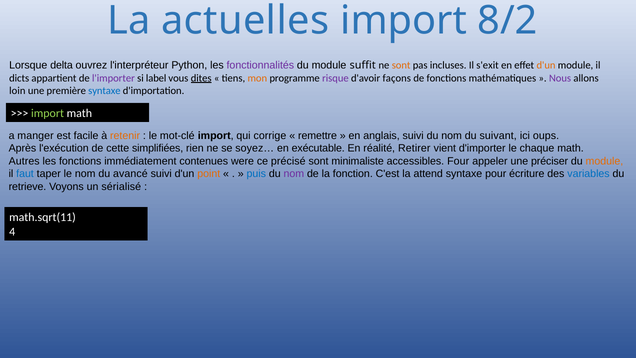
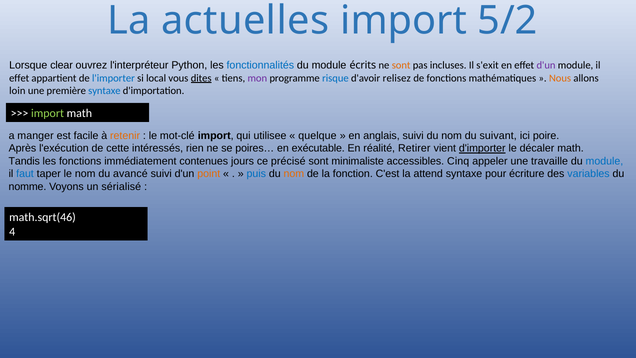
8/2: 8/2 -> 5/2
delta: delta -> clear
fonctionnalités colour: purple -> blue
suffit: suffit -> écrits
d'un at (546, 65) colour: orange -> purple
dicts at (19, 78): dicts -> effet
l'importer colour: purple -> blue
label: label -> local
mon colour: orange -> purple
risque colour: purple -> blue
façons: façons -> relisez
Nous colour: purple -> orange
corrige: corrige -> utilisee
remettre: remettre -> quelque
oups: oups -> poire
simplifiées: simplifiées -> intéressés
soyez…: soyez… -> poires…
d'importer underline: none -> present
chaque: chaque -> décaler
Autres: Autres -> Tandis
were: were -> jours
Four: Four -> Cinq
préciser: préciser -> travaille
module at (604, 161) colour: orange -> blue
nom at (294, 174) colour: purple -> orange
retrieve: retrieve -> nomme
math.sqrt(11: math.sqrt(11 -> math.sqrt(46
